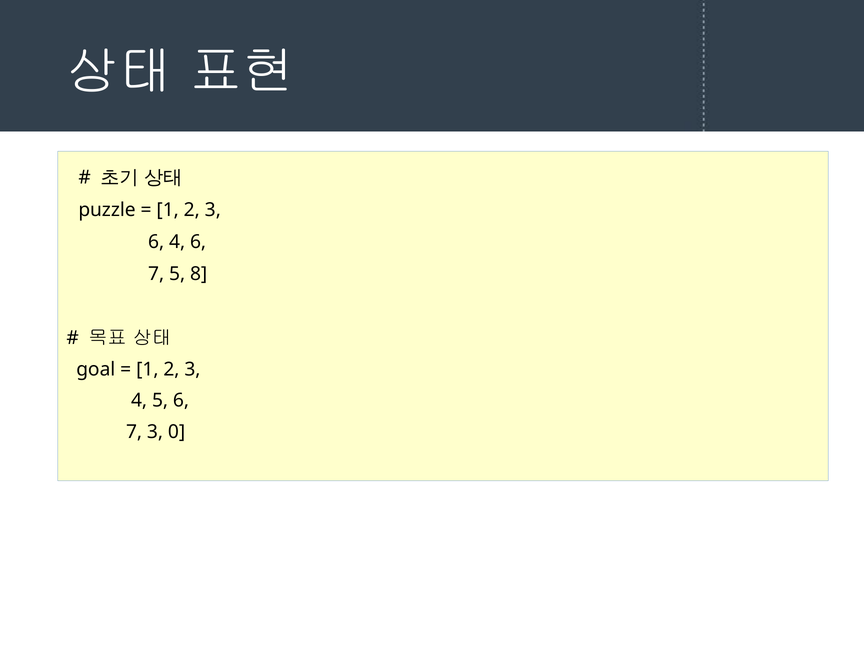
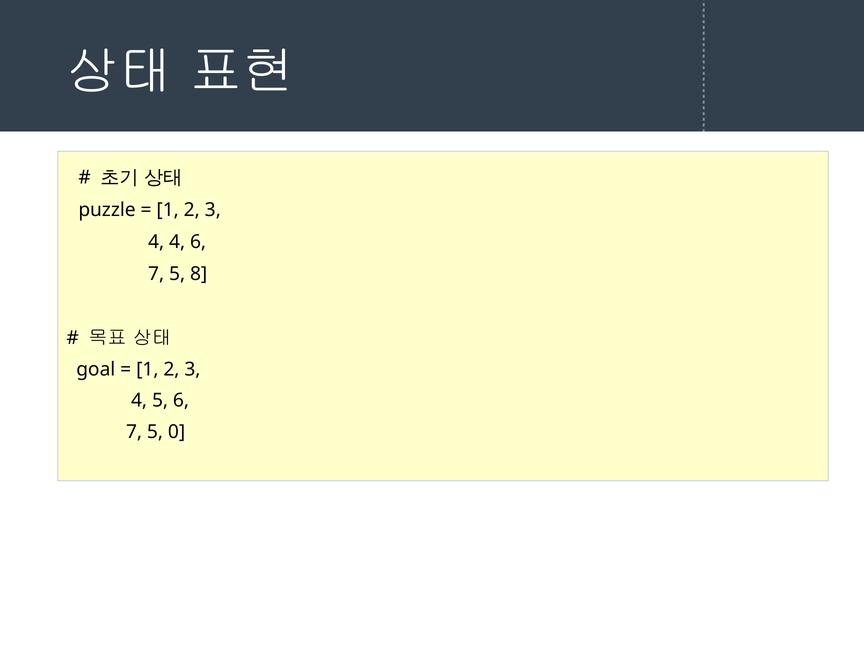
6 at (156, 242): 6 -> 4
3 at (155, 432): 3 -> 5
